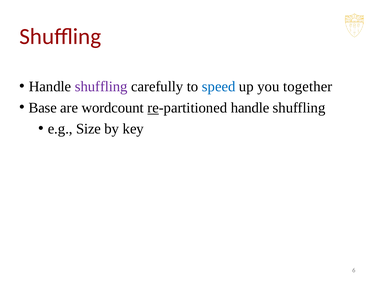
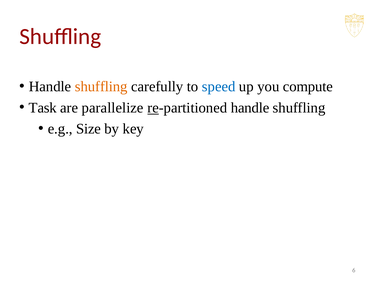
shuffling at (101, 87) colour: purple -> orange
together: together -> compute
Base: Base -> Task
wordcount: wordcount -> parallelize
